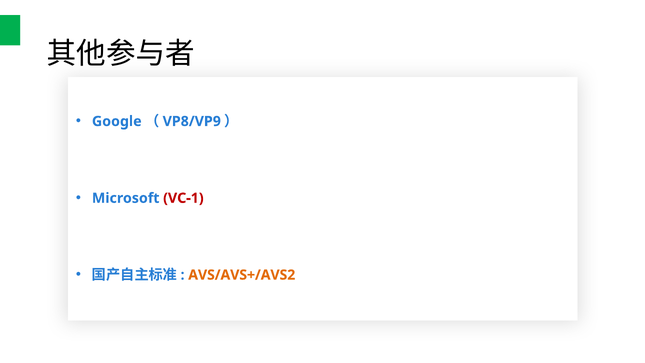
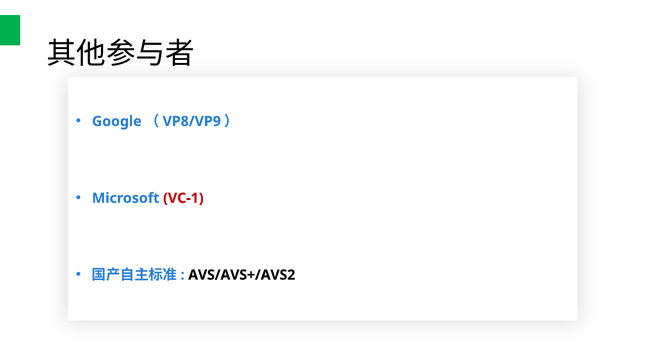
AVS/AVS+/AVS2 colour: orange -> black
